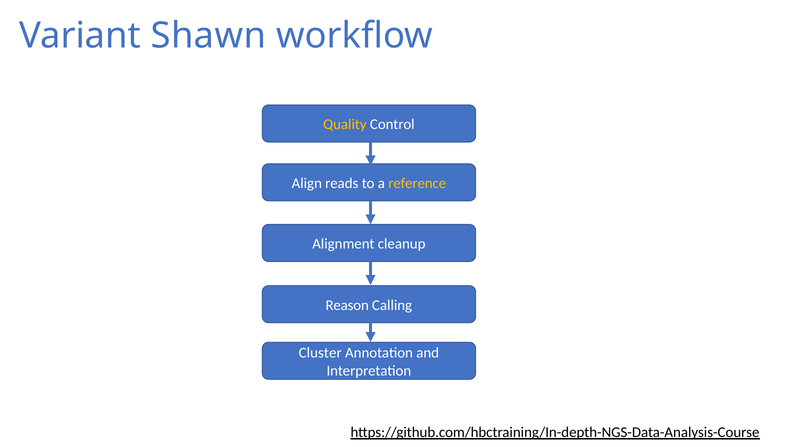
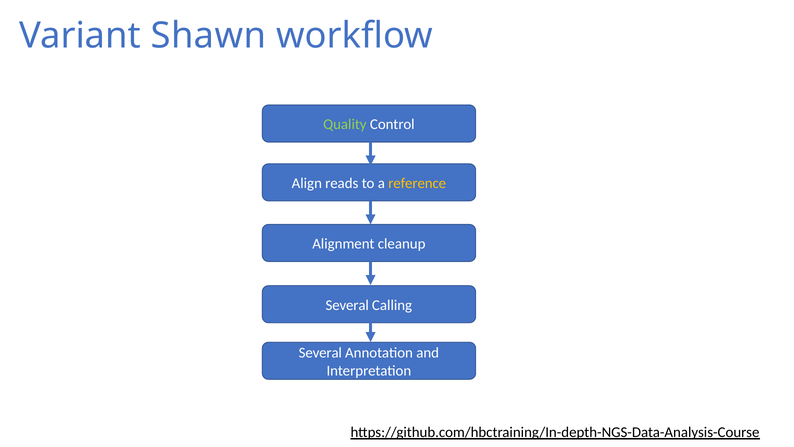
Quality colour: yellow -> light green
Reason at (347, 305): Reason -> Several
Cluster at (320, 353): Cluster -> Several
